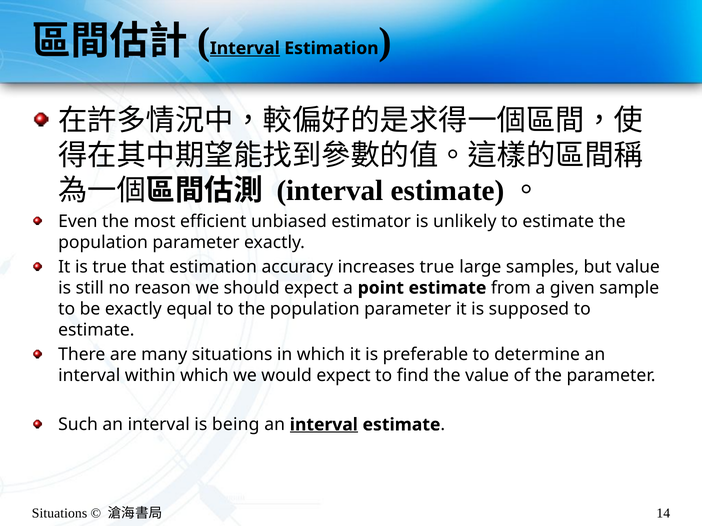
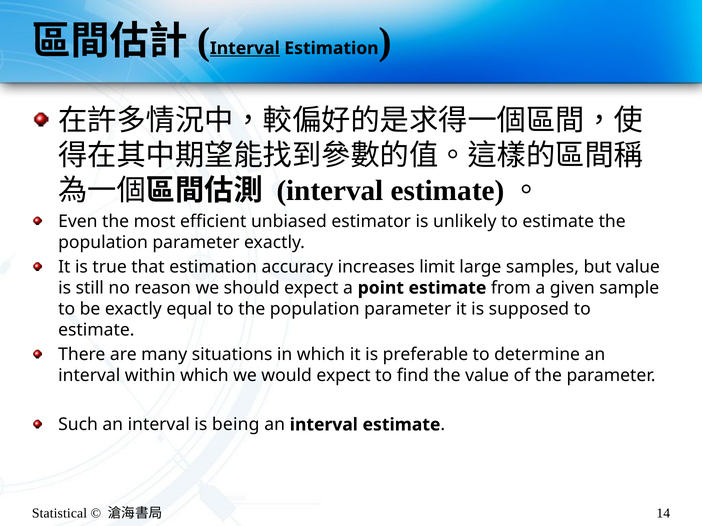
increases true: true -> limit
interval at (324, 425) underline: present -> none
Situations at (60, 514): Situations -> Statistical
